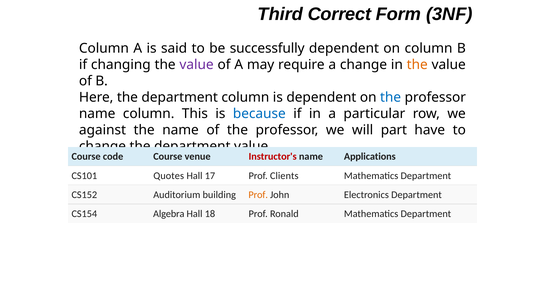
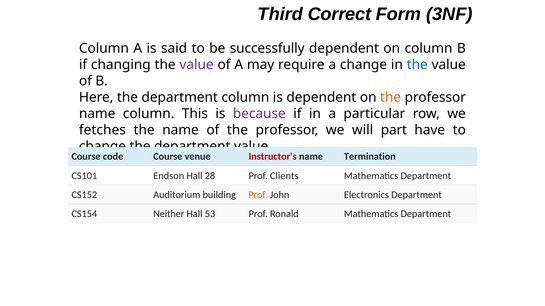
the at (417, 65) colour: orange -> blue
the at (391, 98) colour: blue -> orange
because colour: blue -> purple
against: against -> fetches
Applications: Applications -> Termination
Quotes: Quotes -> Endson
17: 17 -> 28
Algebra: Algebra -> Neither
18: 18 -> 53
